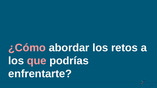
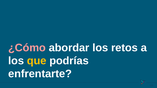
que colour: pink -> yellow
